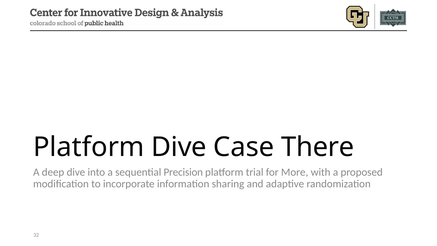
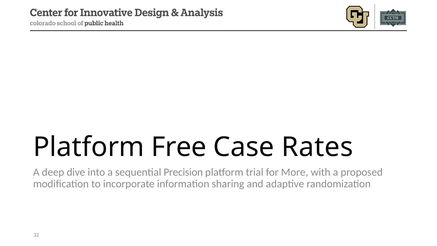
Platform Dive: Dive -> Free
There: There -> Rates
